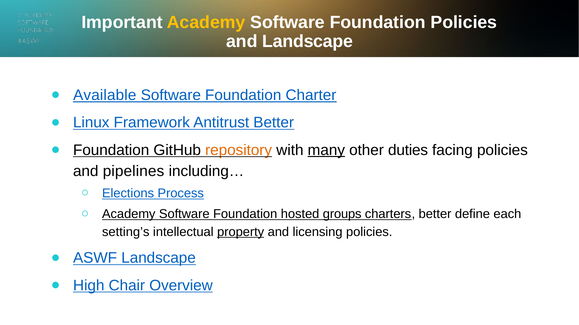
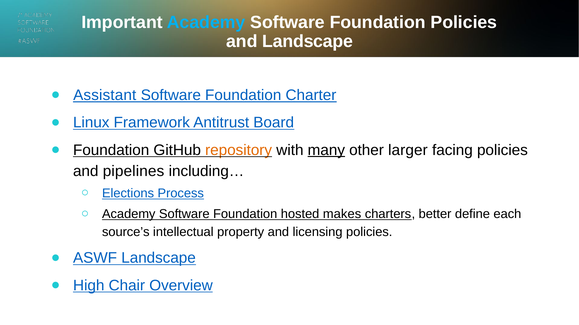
Academy at (206, 22) colour: yellow -> light blue
Available: Available -> Assistant
Antitrust Better: Better -> Board
duties: duties -> larger
groups: groups -> makes
setting’s: setting’s -> source’s
property underline: present -> none
